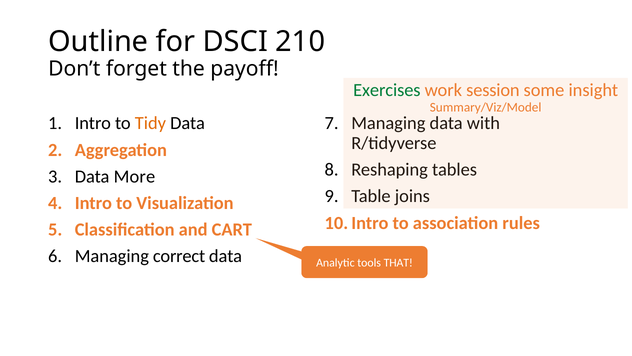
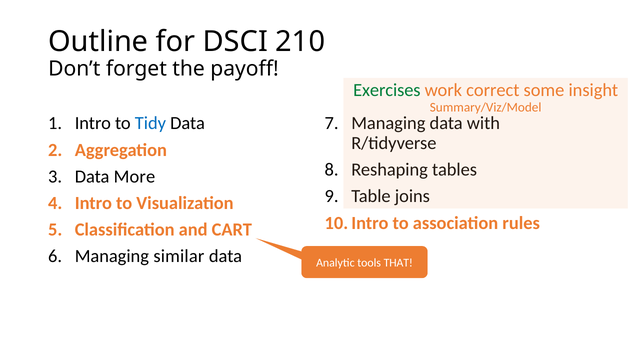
session: session -> correct
Tidy colour: orange -> blue
correct: correct -> similar
